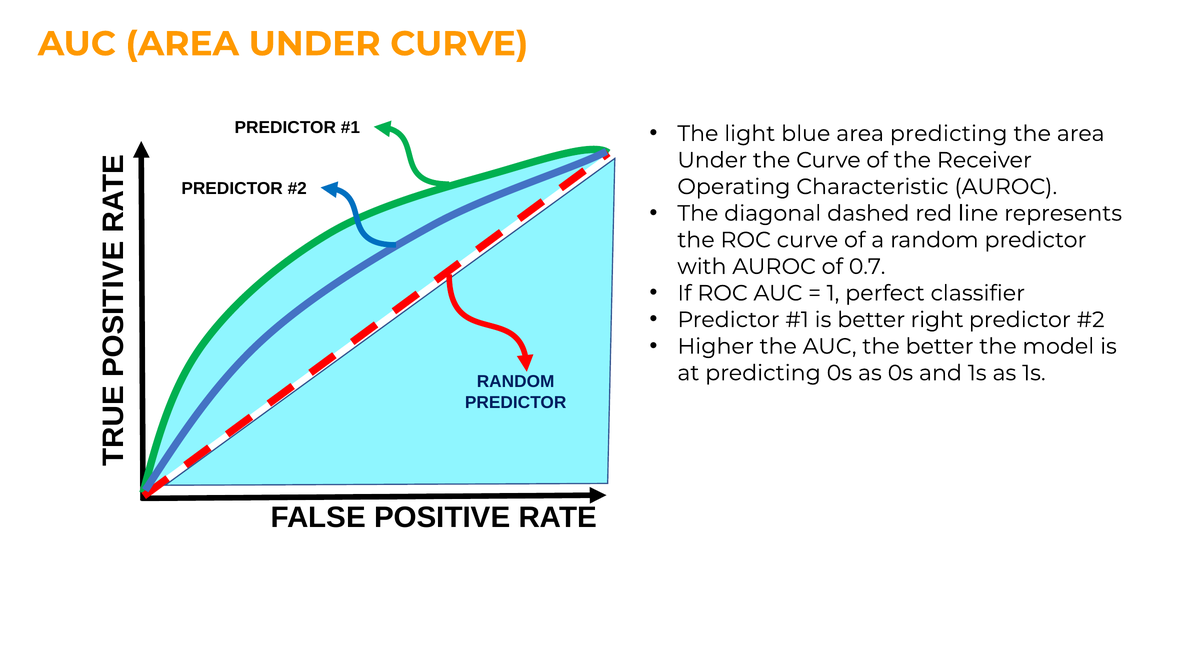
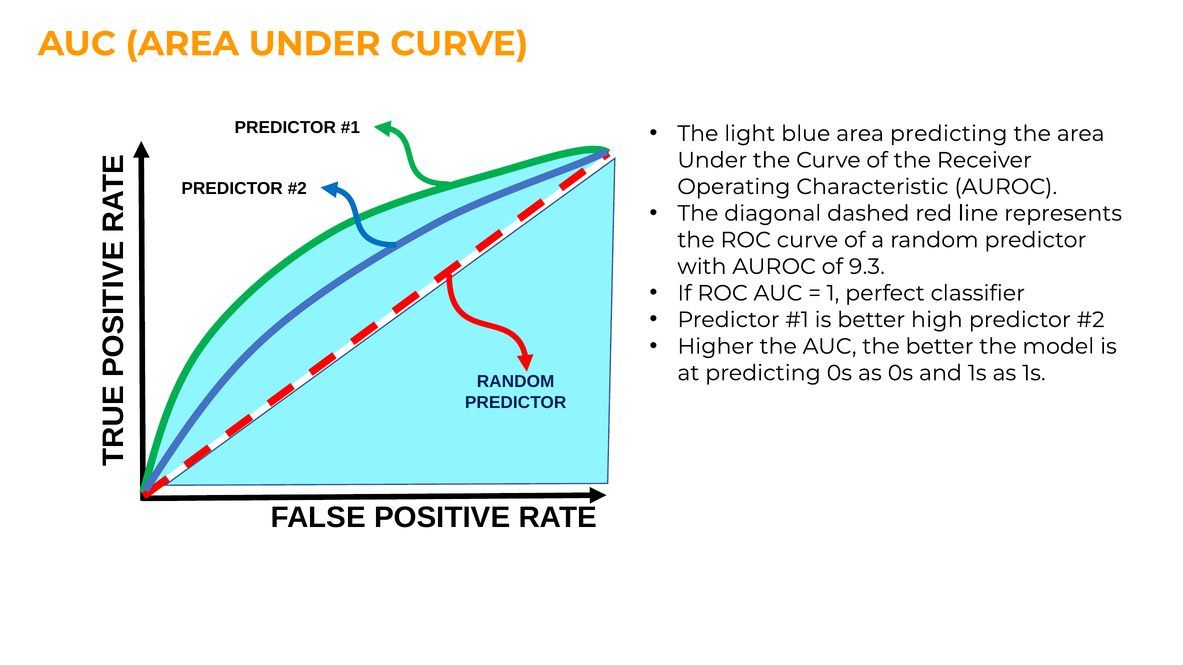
0.7: 0.7 -> 9.3
right: right -> high
